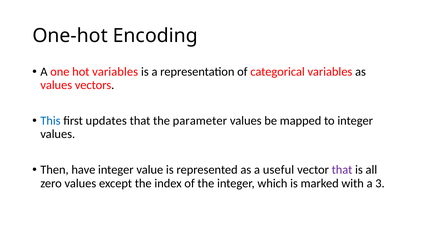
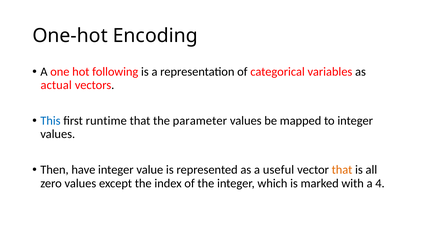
hot variables: variables -> following
values at (56, 85): values -> actual
updates: updates -> runtime
that at (342, 170) colour: purple -> orange
3: 3 -> 4
